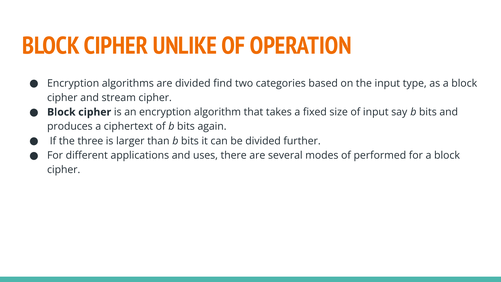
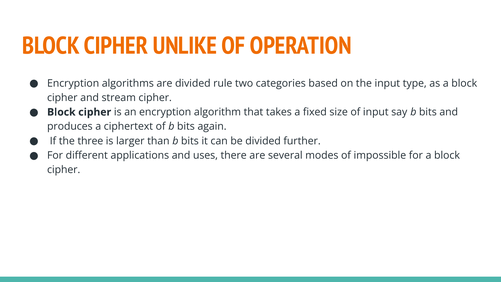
find: find -> rule
performed: performed -> impossible
